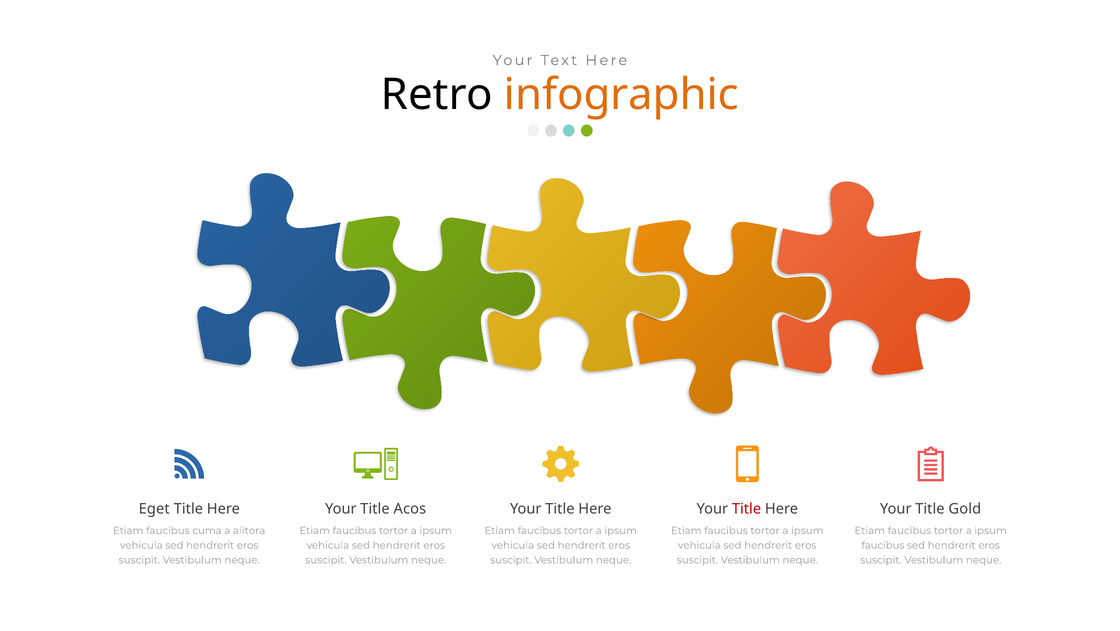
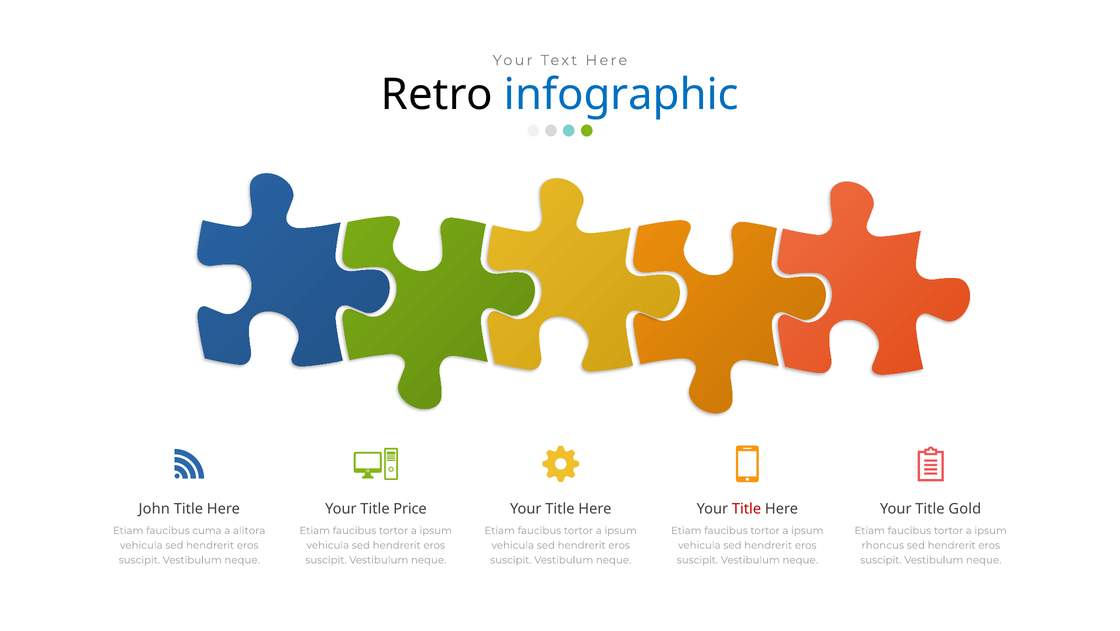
infographic colour: orange -> blue
Eget: Eget -> John
Acos: Acos -> Price
faucibus at (883, 545): faucibus -> rhoncus
